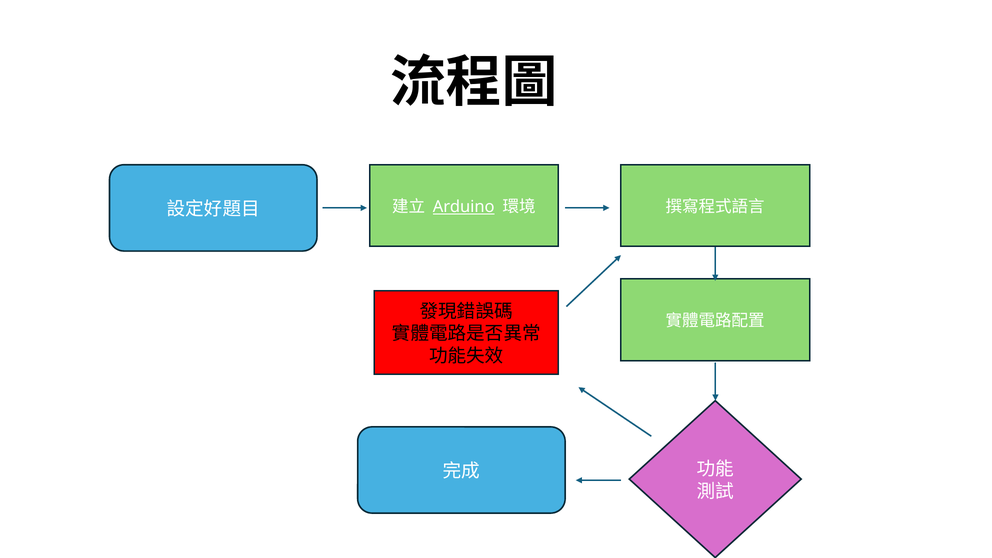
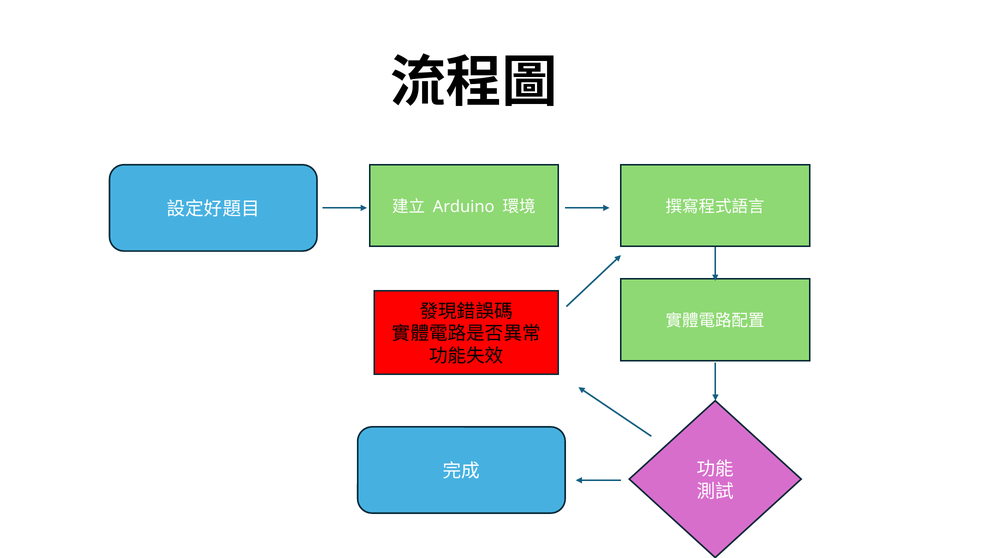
Arduino underline: present -> none
